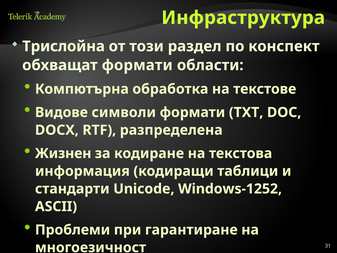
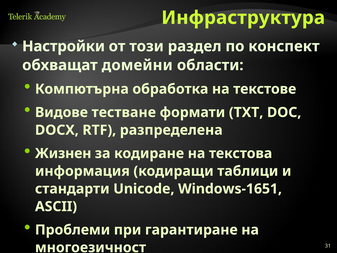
Трислойна: Трислойна -> Настройки
обхващат формати: формати -> домейни
символи: символи -> тестване
Windows-1252: Windows-1252 -> Windows-1651
